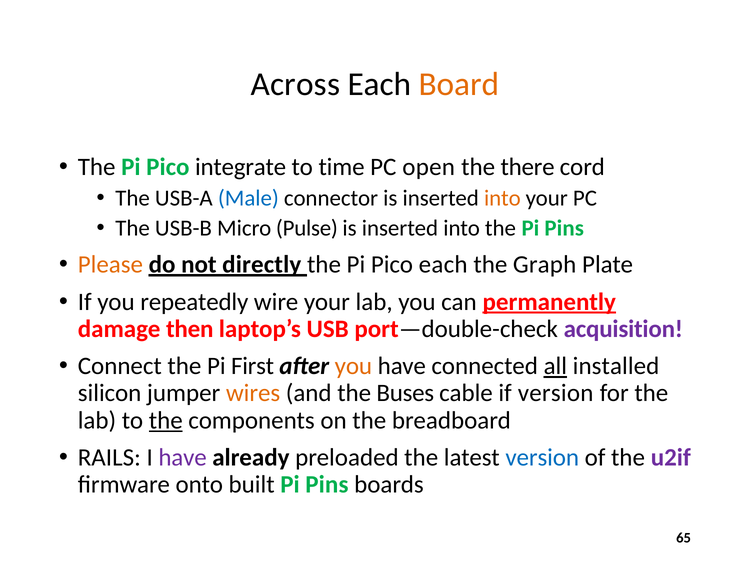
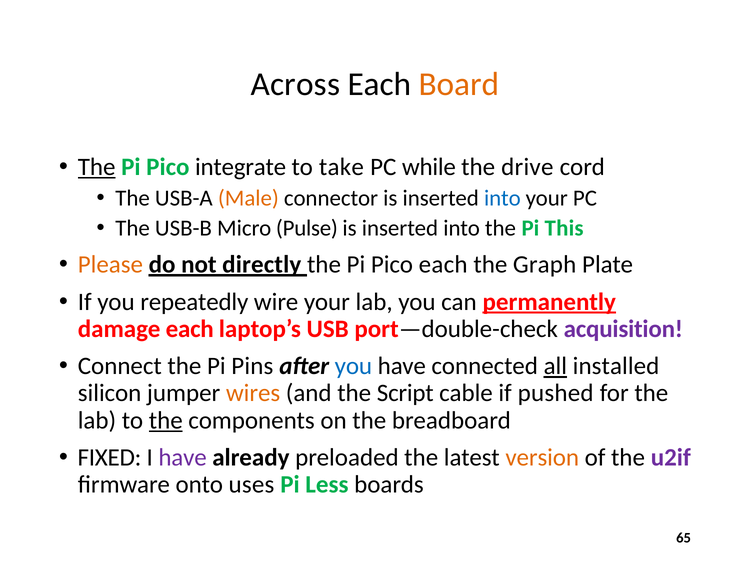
The at (97, 167) underline: none -> present
time: time -> take
open: open -> while
there: there -> drive
Male colour: blue -> orange
into at (502, 198) colour: orange -> blue
the Pi Pins: Pins -> This
damage then: then -> each
First: First -> Pins
you at (353, 366) colour: orange -> blue
Buses: Buses -> Script
if version: version -> pushed
RAILS: RAILS -> FIXED
version at (542, 457) colour: blue -> orange
built: built -> uses
Pins at (327, 484): Pins -> Less
